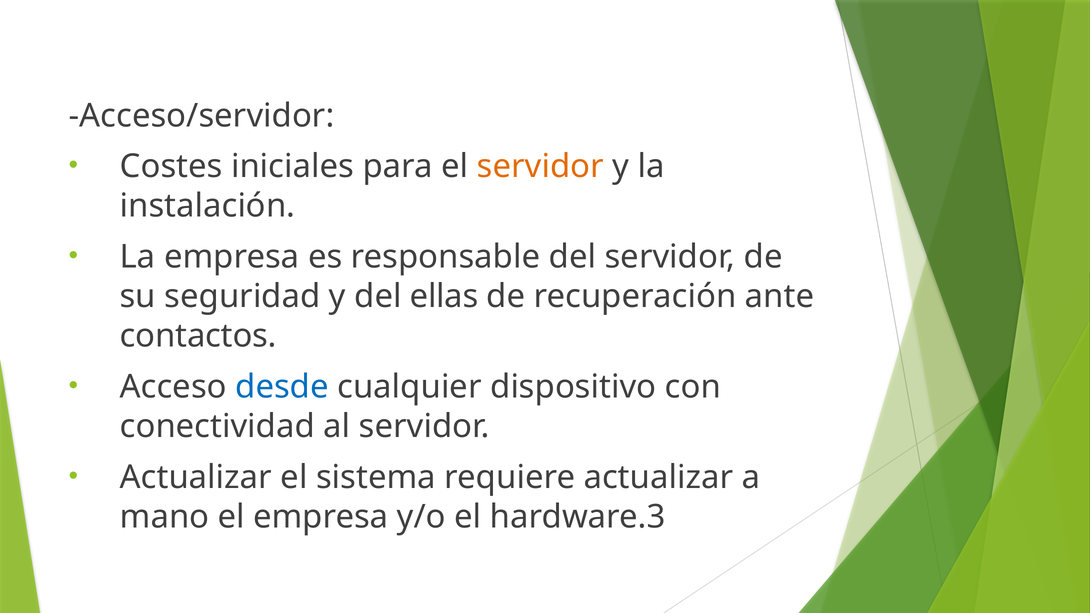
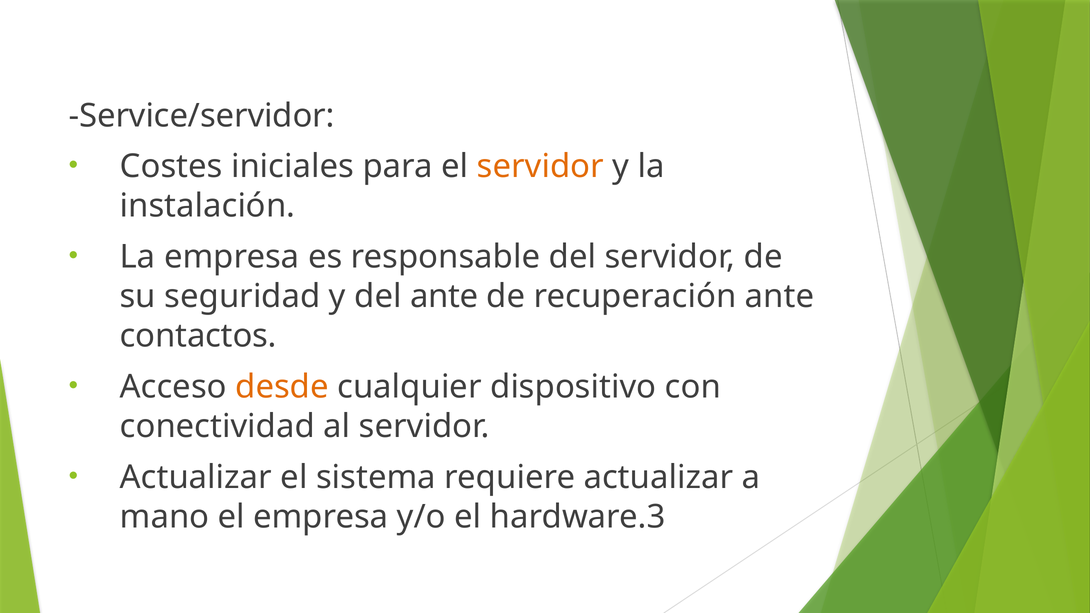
Acceso/servidor: Acceso/servidor -> Service/servidor
del ellas: ellas -> ante
desde colour: blue -> orange
